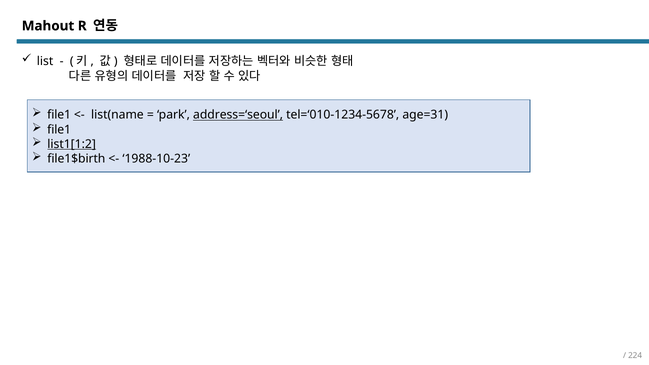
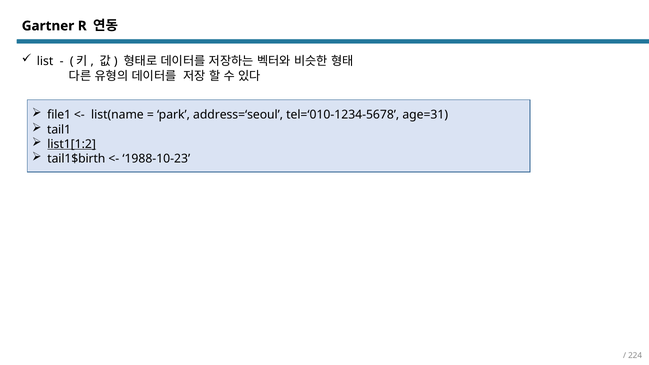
Mahout: Mahout -> Gartner
address=‘seoul underline: present -> none
file1 at (59, 130): file1 -> tail1
file1$birth: file1$birth -> tail1$birth
